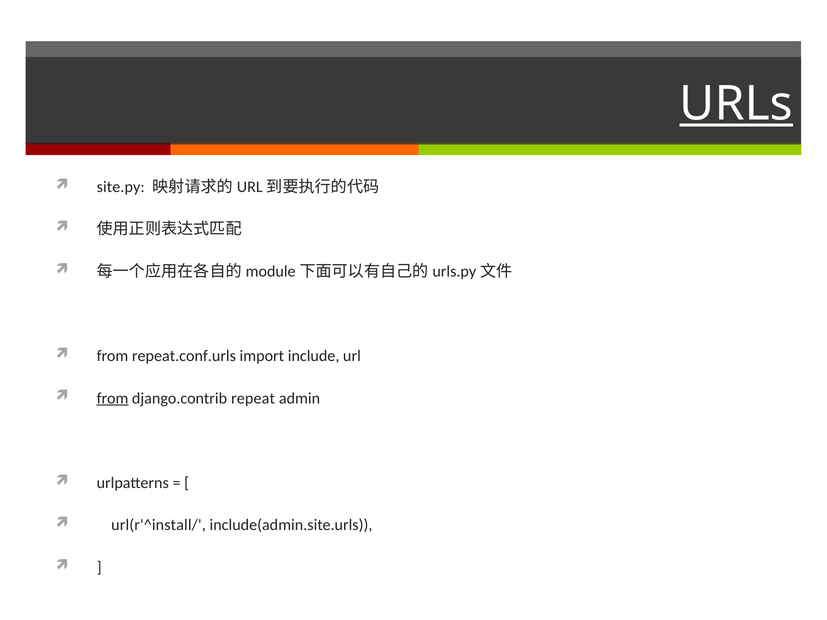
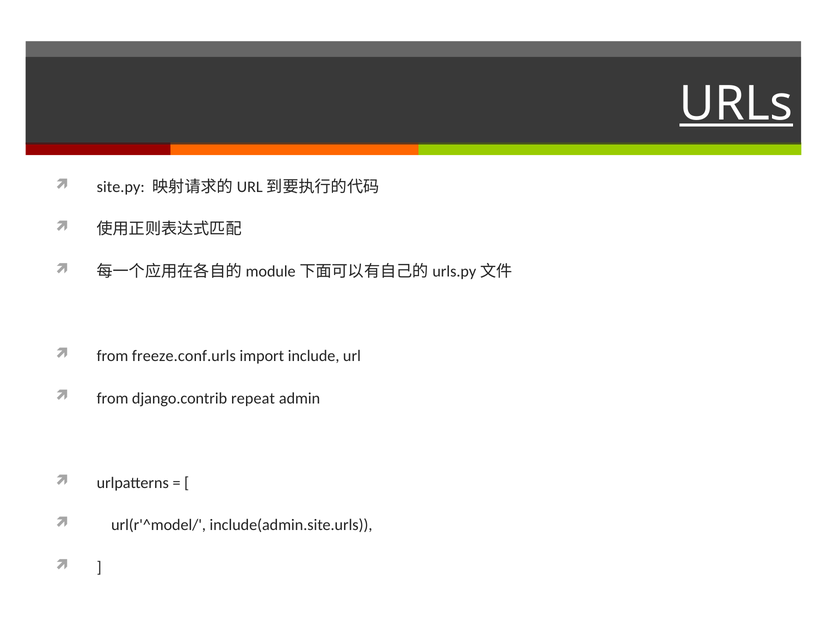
repeat.conf.urls: repeat.conf.urls -> freeze.conf.urls
from at (113, 398) underline: present -> none
url(r'^install/: url(r'^install/ -> url(r'^model/
